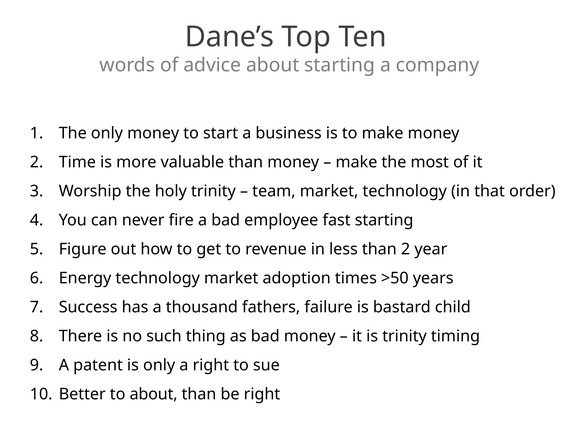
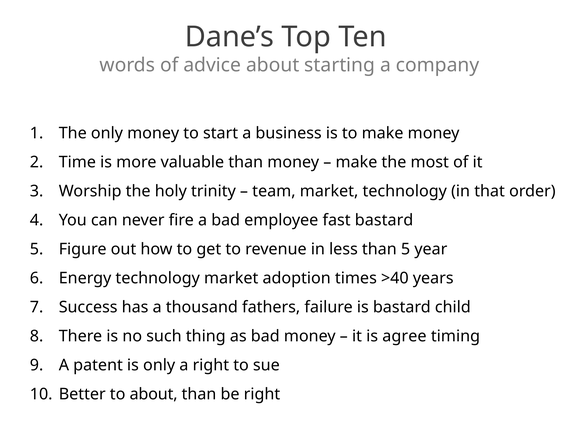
fast starting: starting -> bastard
than 2: 2 -> 5
>50: >50 -> >40
is trinity: trinity -> agree
